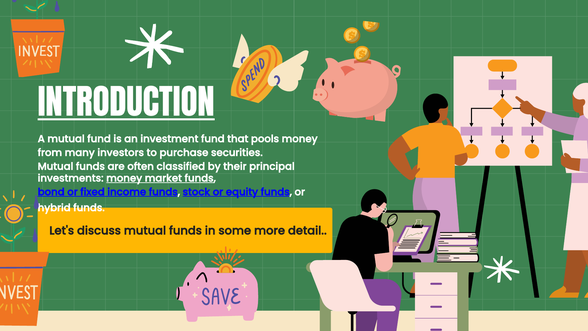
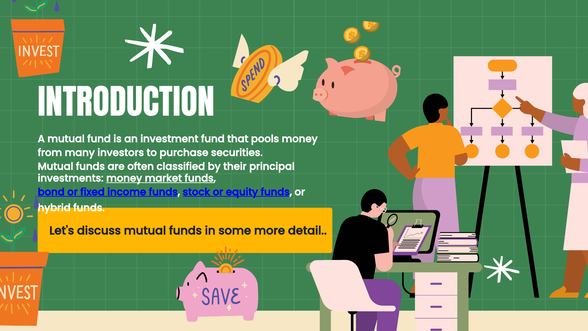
INTRODUCTION underline: present -> none
